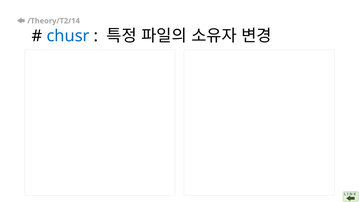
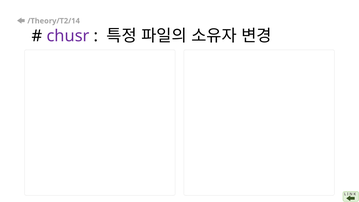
chusr colour: blue -> purple
